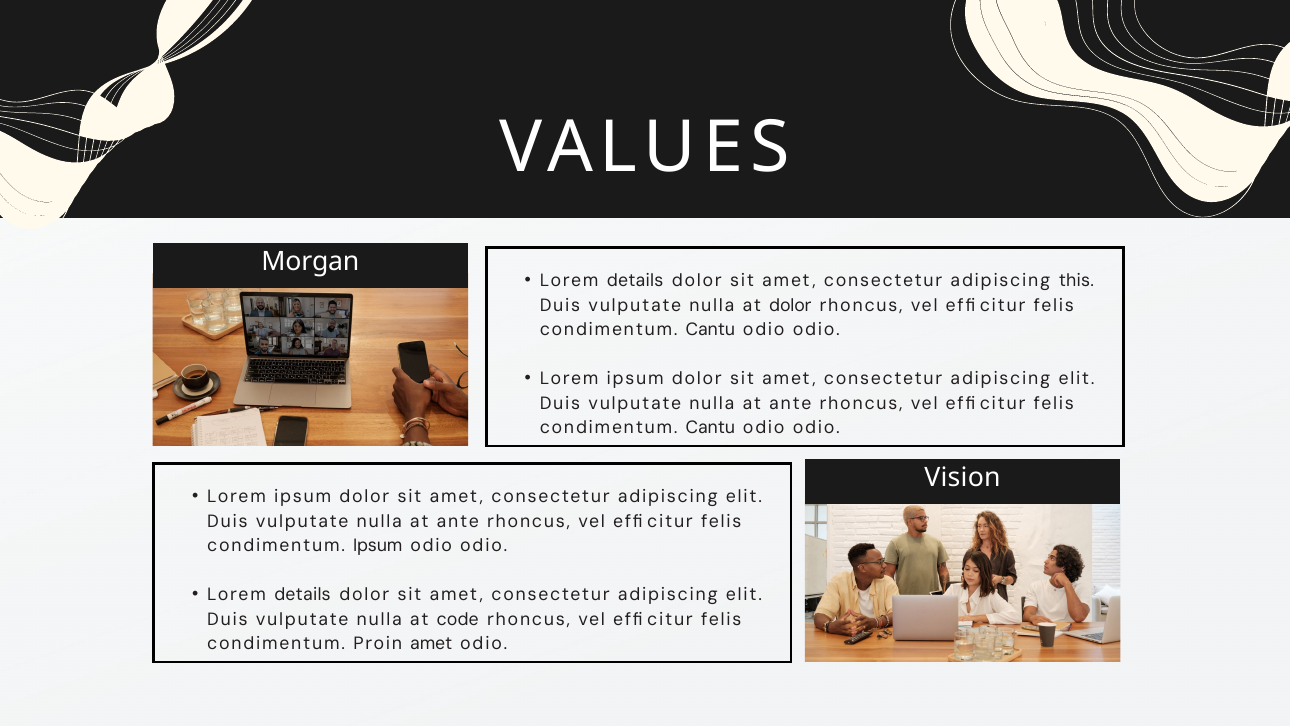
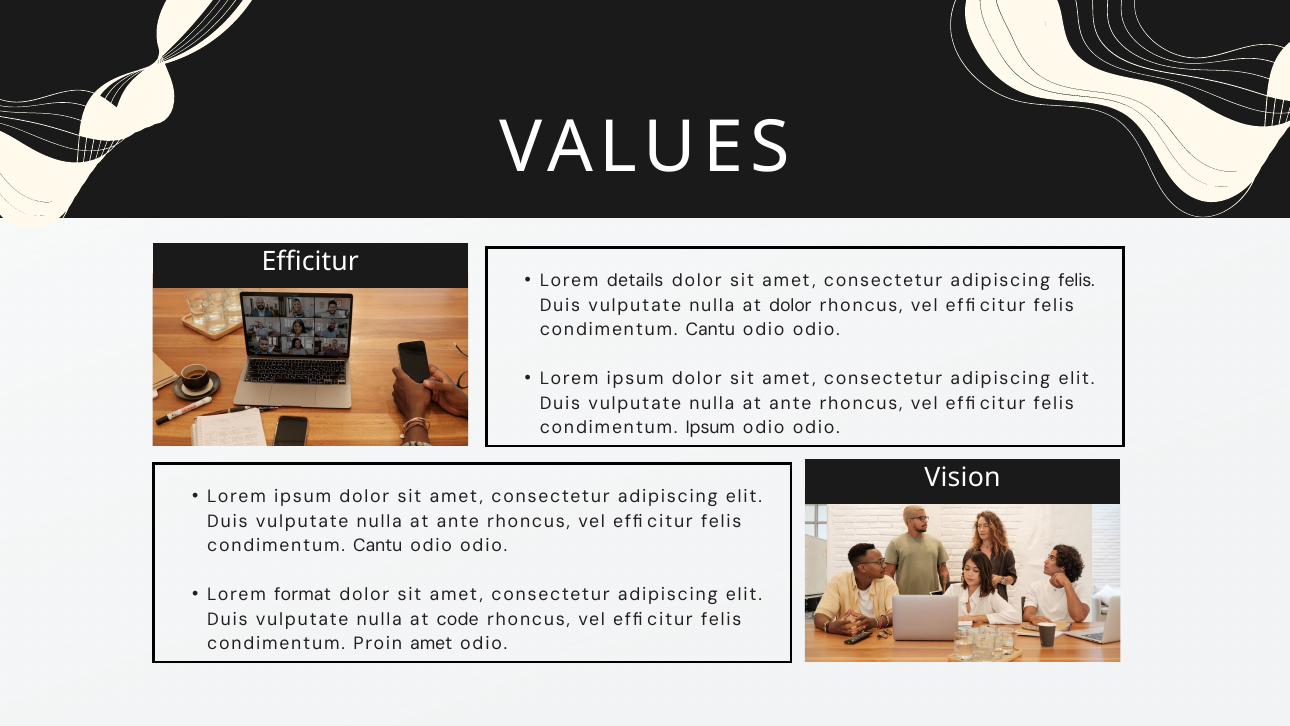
Morgan at (310, 262): Morgan -> Efficitur
adipiscing this: this -> felis
Cantu at (710, 428): Cantu -> Ipsum
Ipsum at (378, 546): Ipsum -> Cantu
details at (303, 595): details -> format
